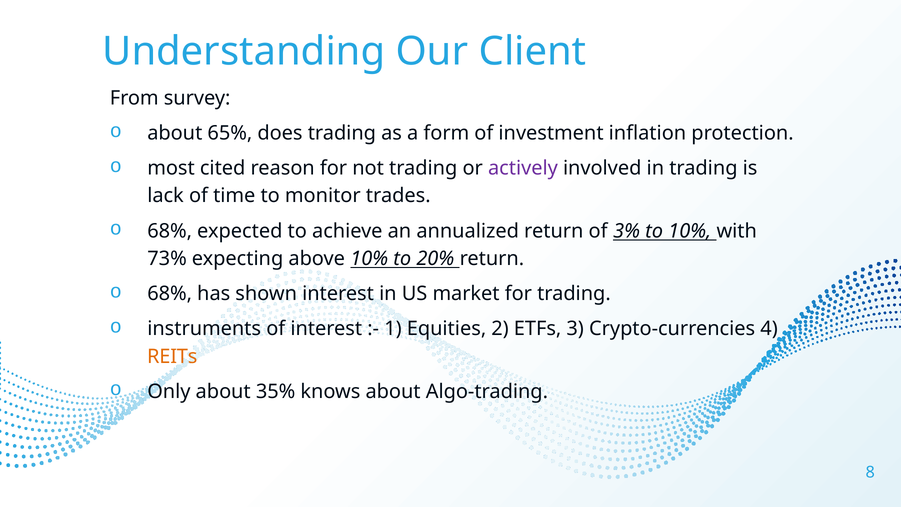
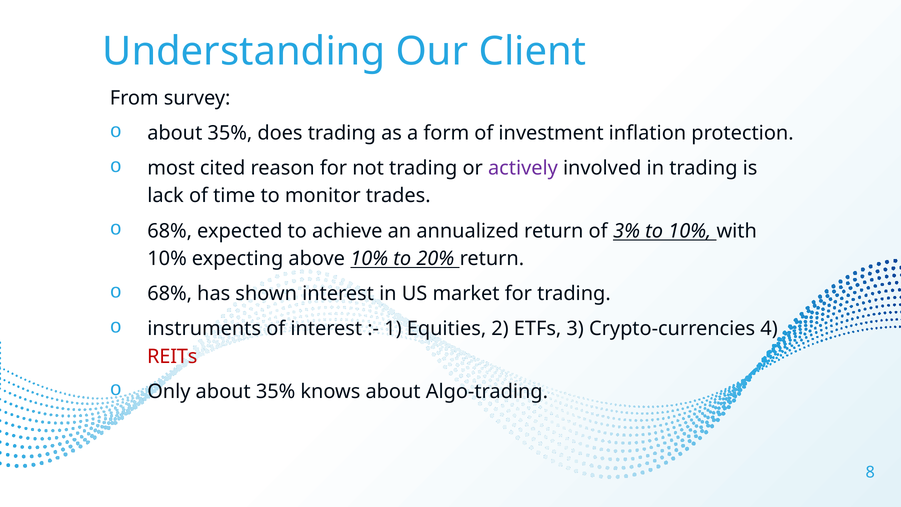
65% at (230, 133): 65% -> 35%
73% at (167, 258): 73% -> 10%
REITs colour: orange -> red
